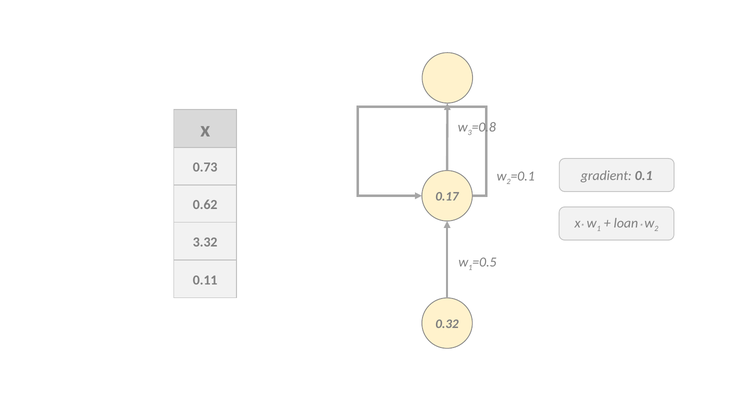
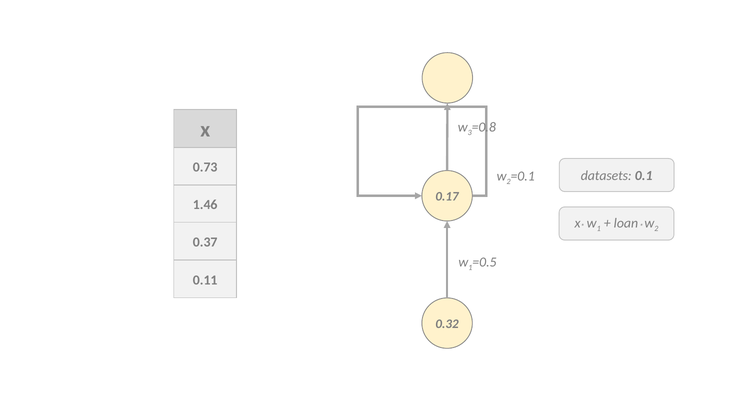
gradient: gradient -> datasets
0.62: 0.62 -> 1.46
3.32: 3.32 -> 0.37
